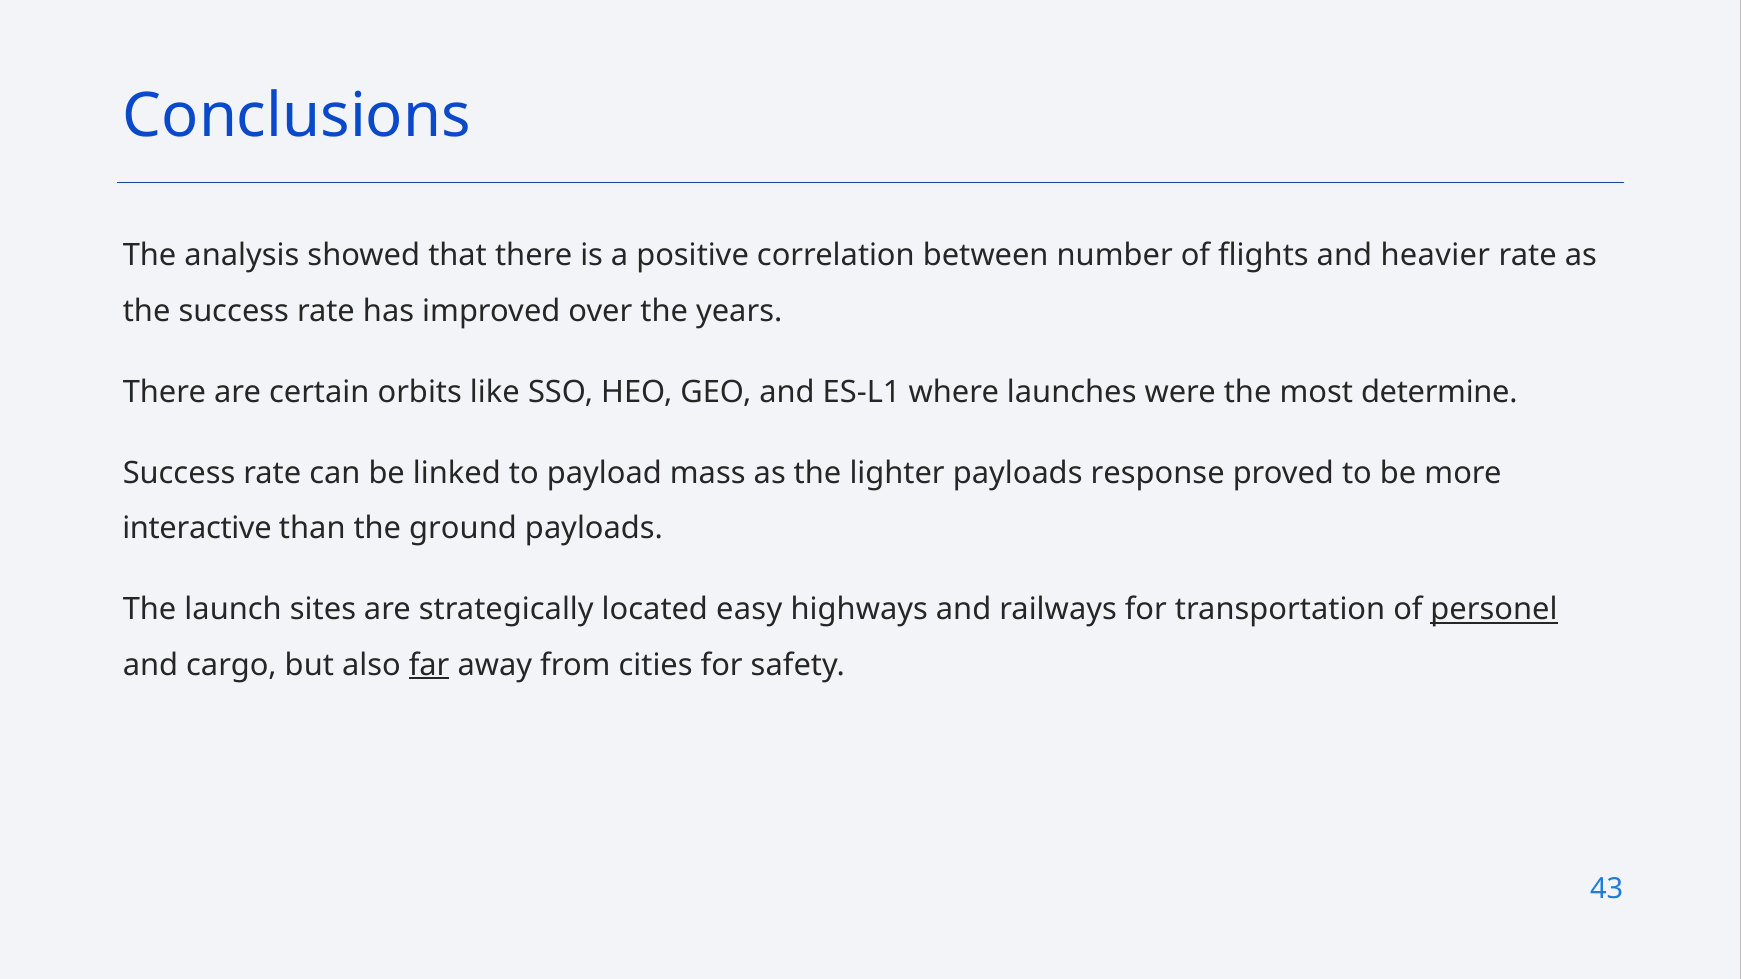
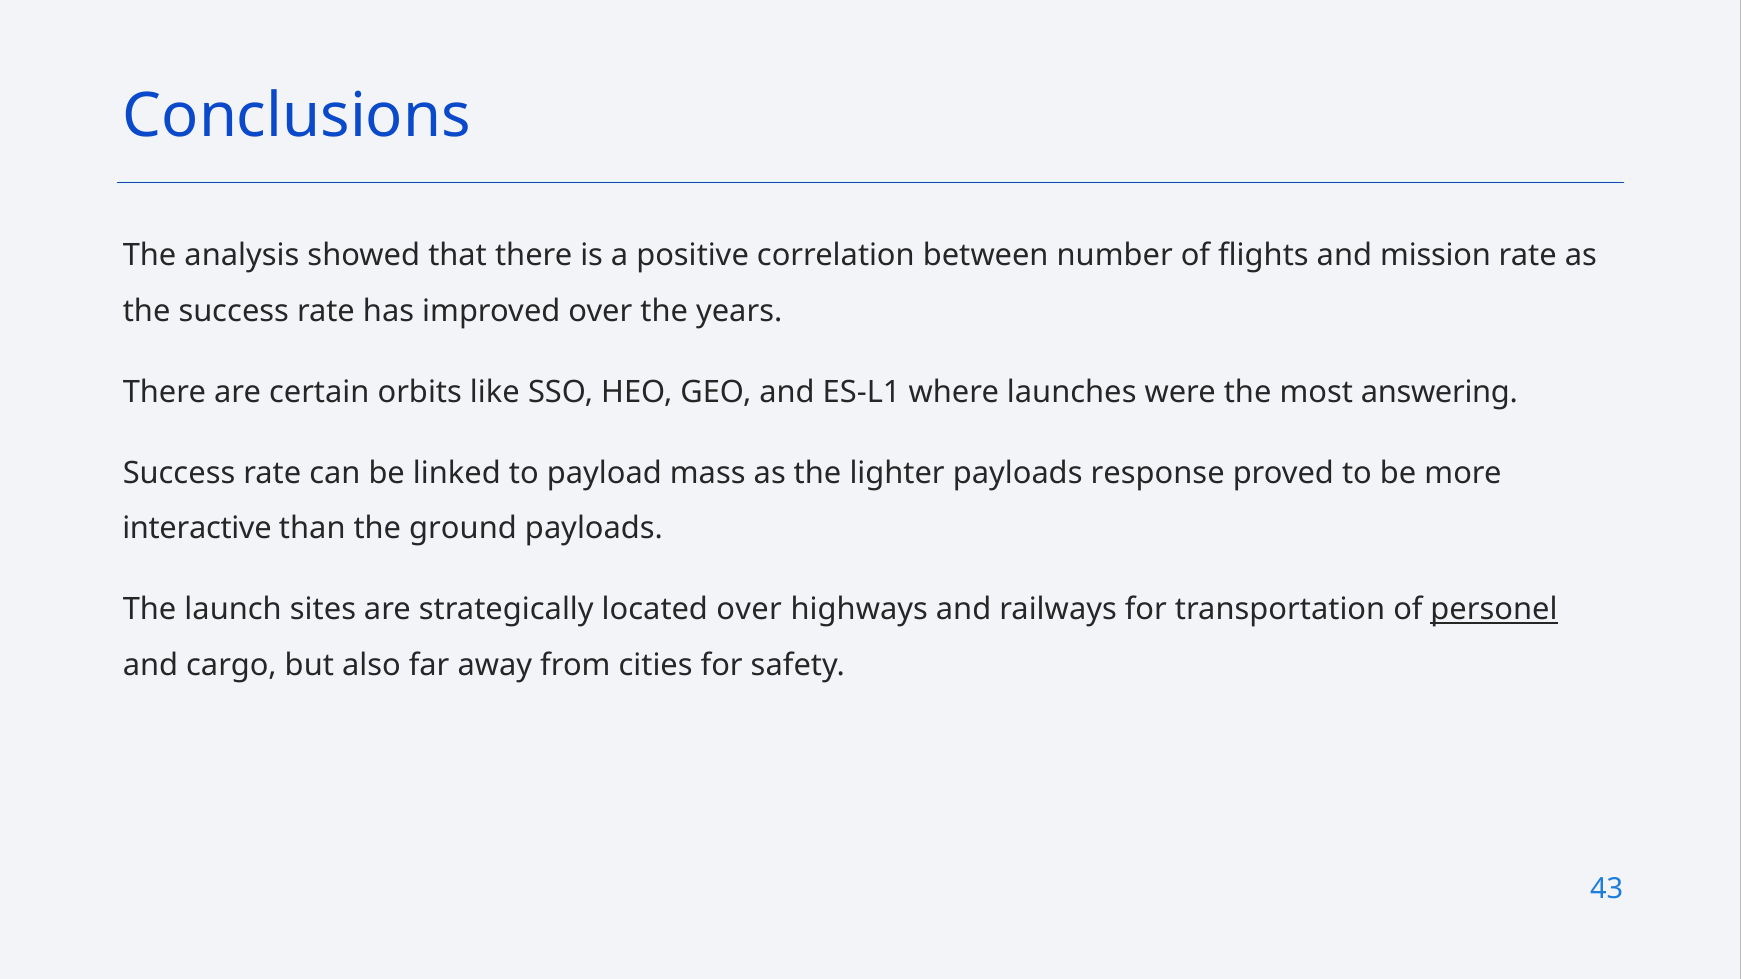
heavier: heavier -> mission
determine: determine -> answering
located easy: easy -> over
far underline: present -> none
